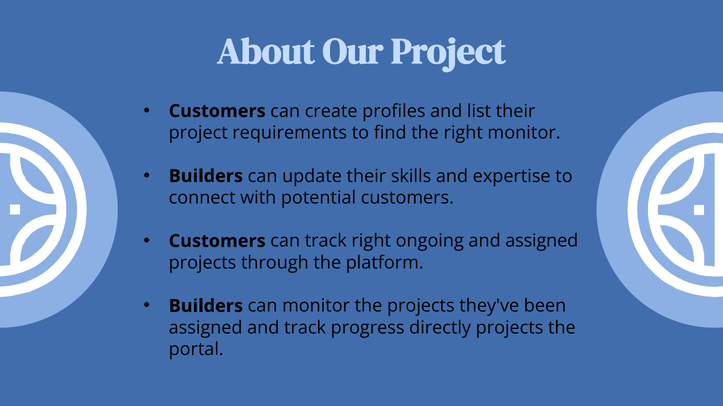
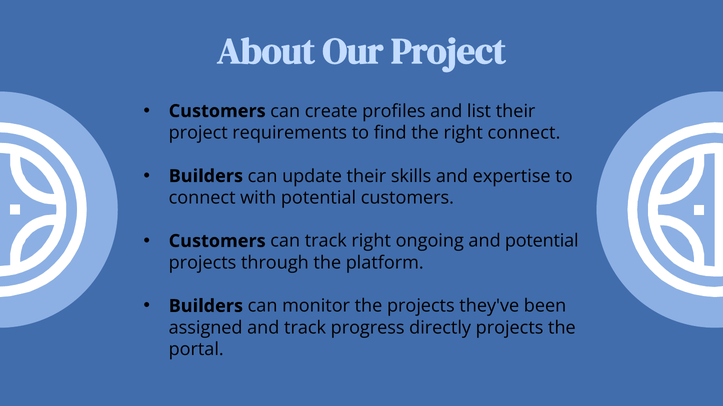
right monitor: monitor -> connect
and assigned: assigned -> potential
